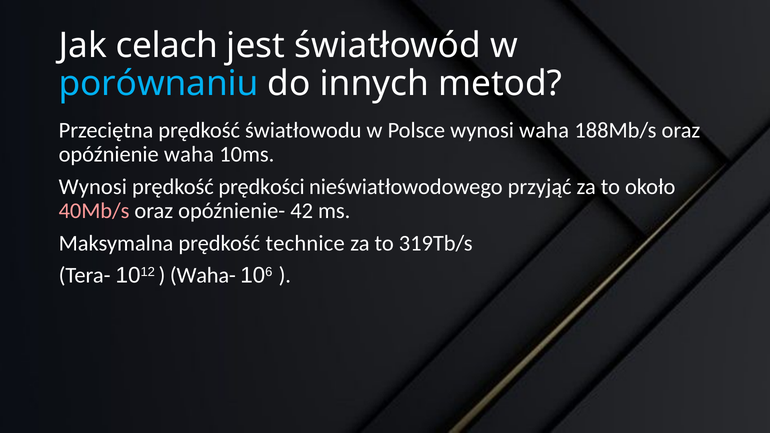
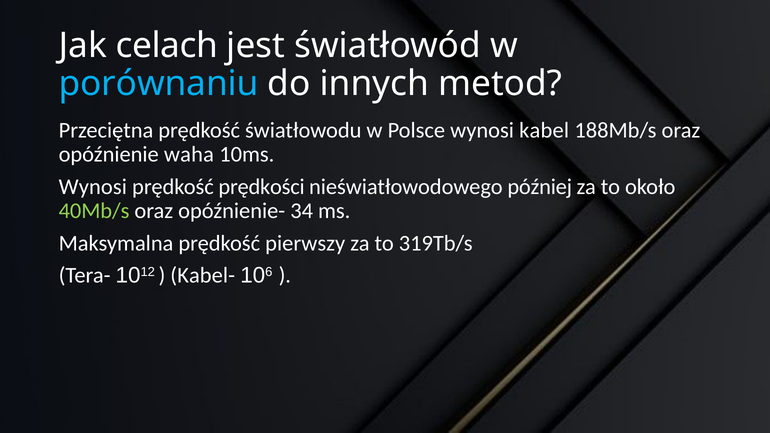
wynosi waha: waha -> kabel
przyjąć: przyjąć -> później
40Mb/s colour: pink -> light green
42: 42 -> 34
technice: technice -> pierwszy
Waha-: Waha- -> Kabel-
